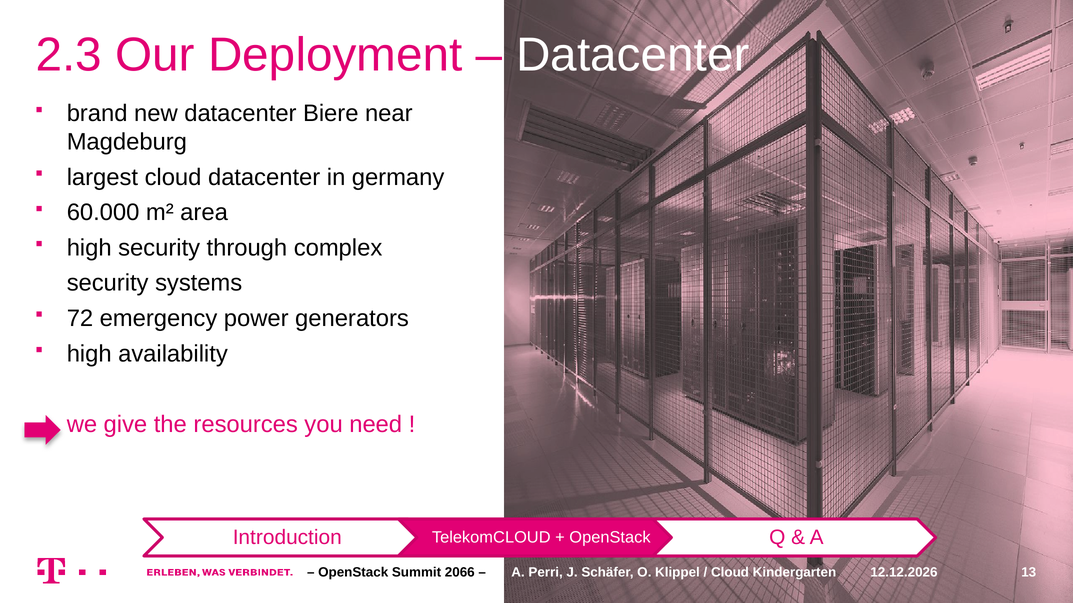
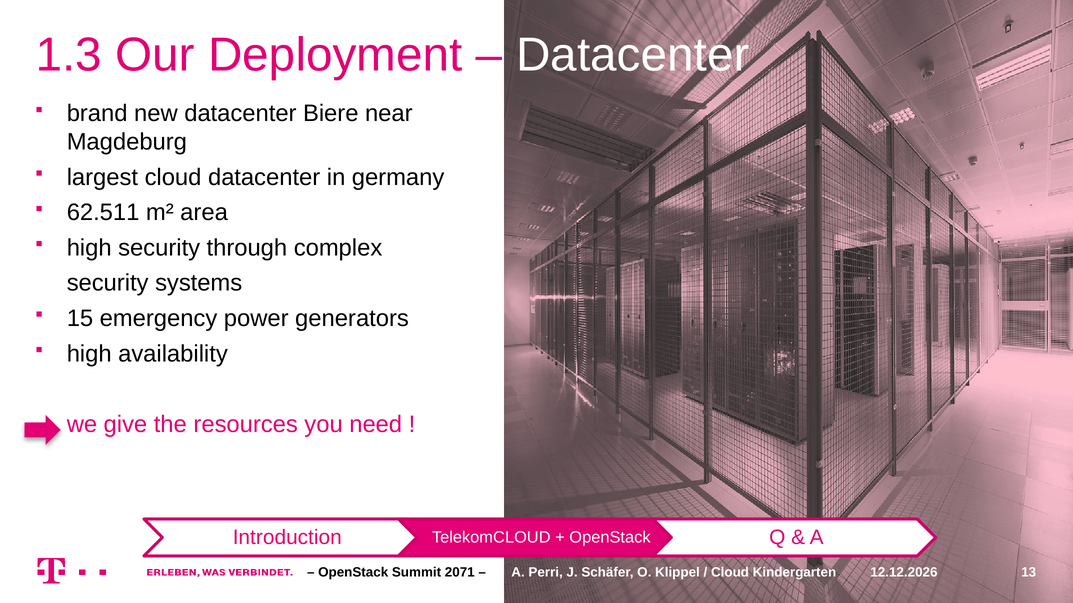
2.3: 2.3 -> 1.3
60.000: 60.000 -> 62.511
72: 72 -> 15
2066: 2066 -> 2071
